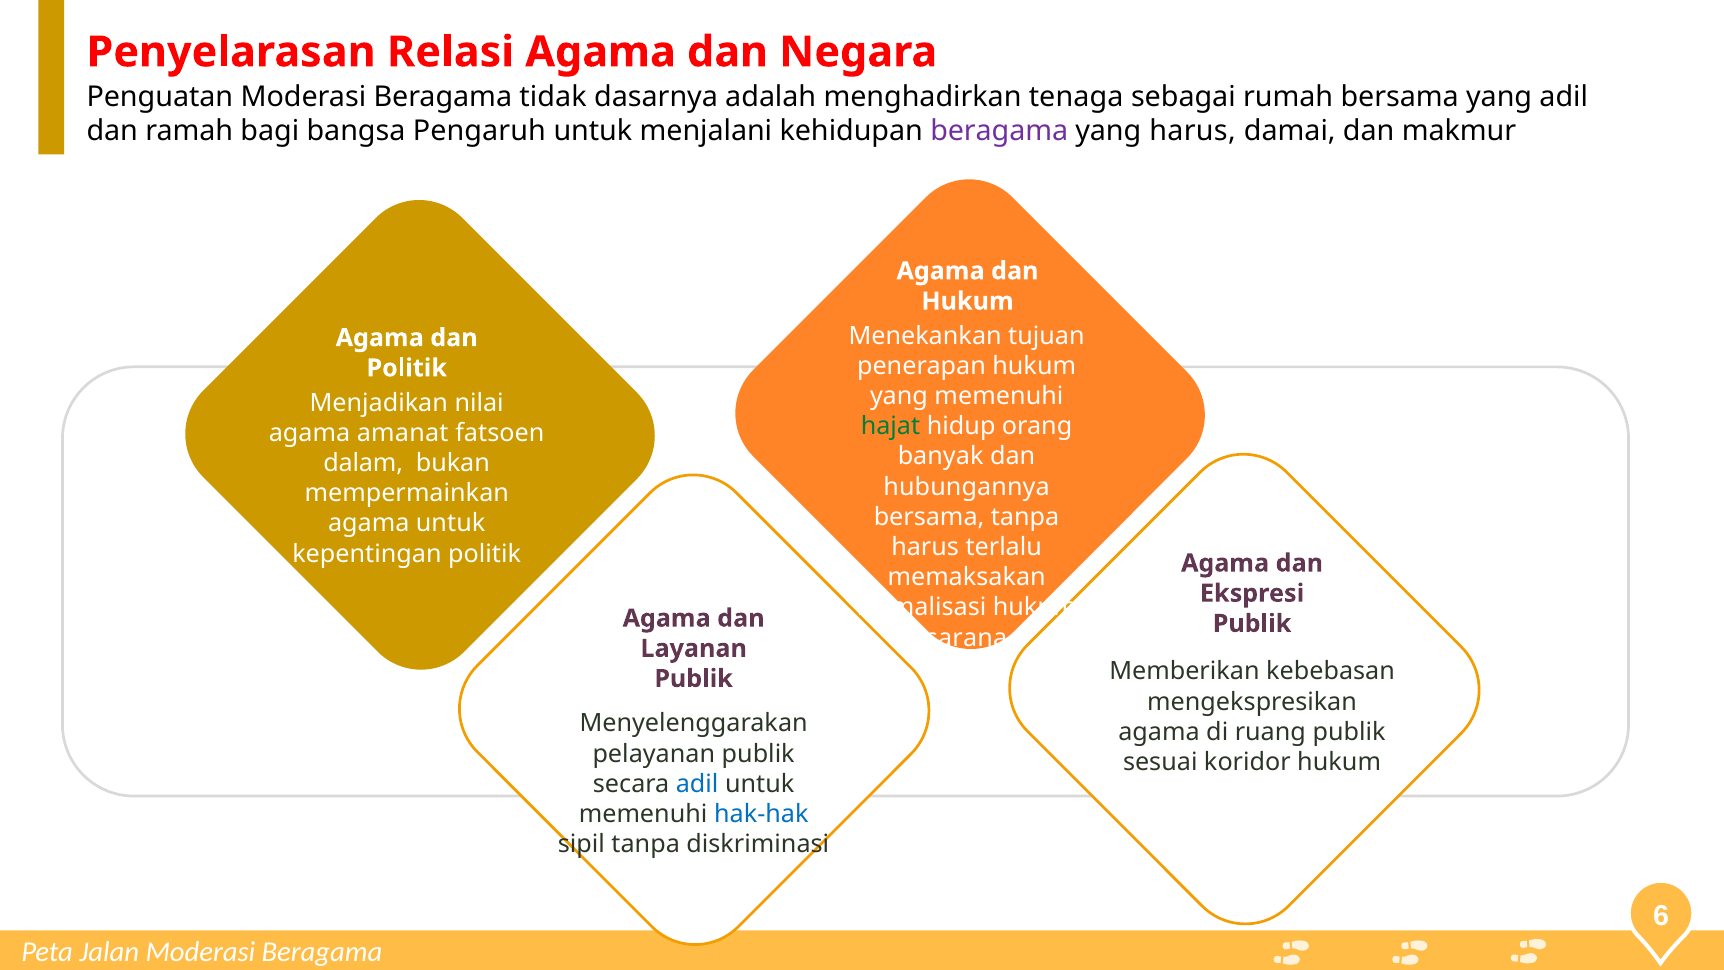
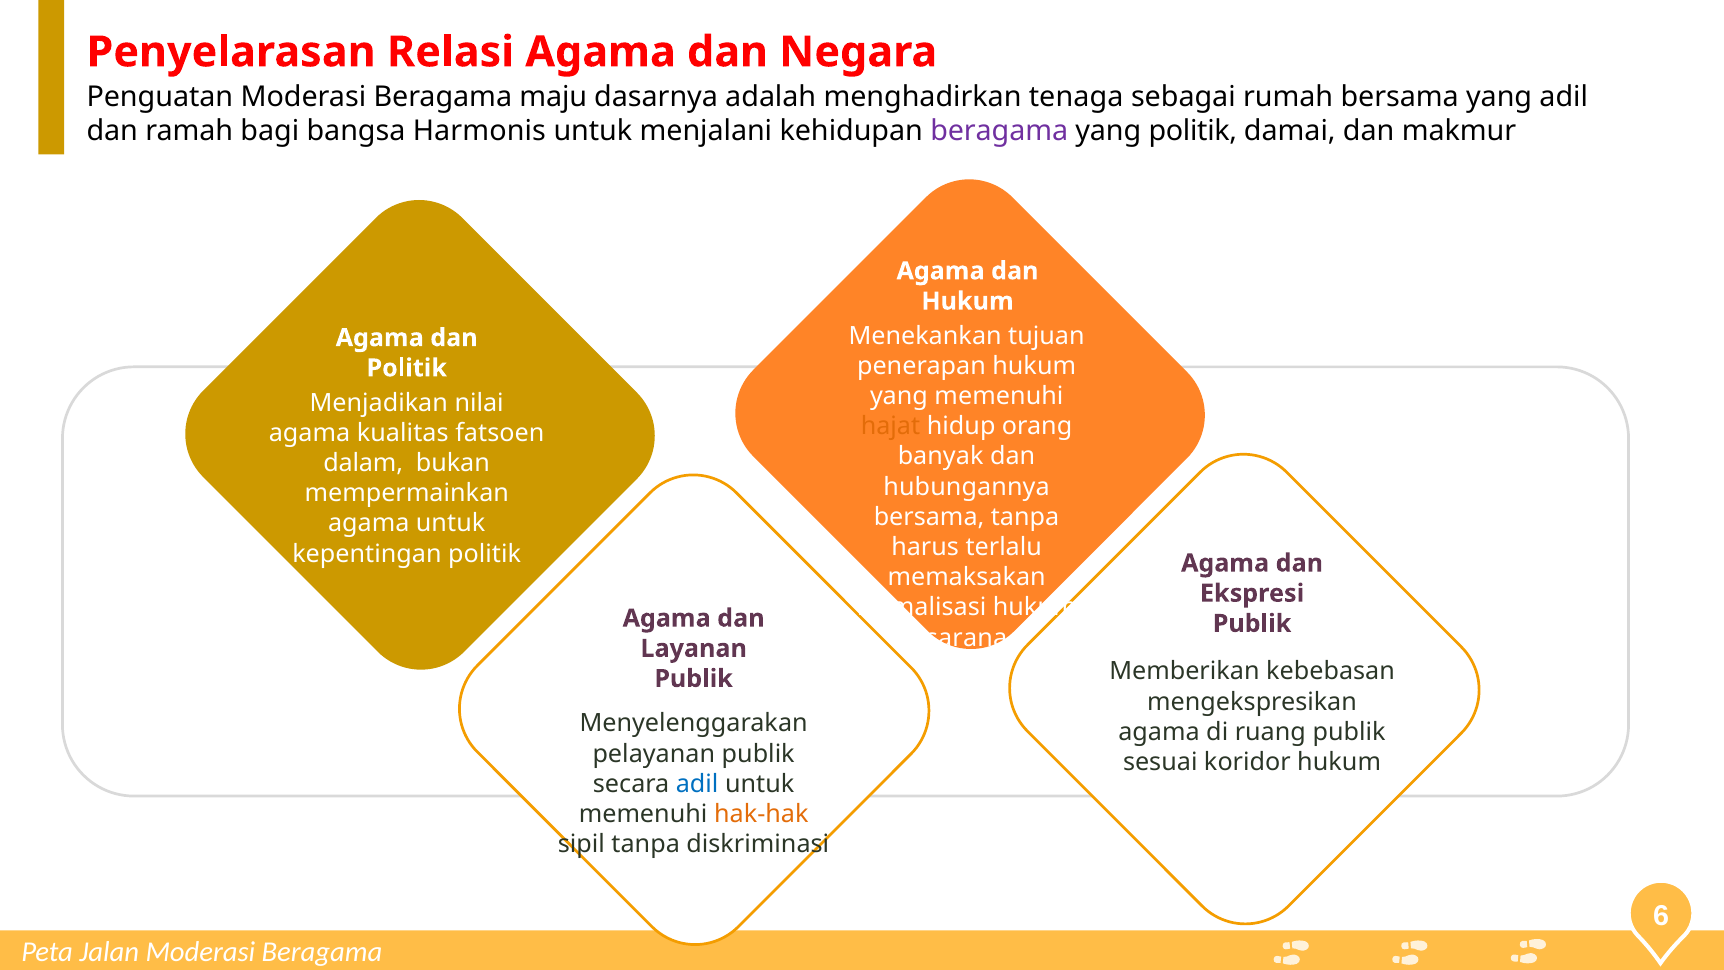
tidak: tidak -> maju
Pengaruh: Pengaruh -> Harmonis
yang harus: harus -> politik
hajat colour: green -> orange
amanat: amanat -> kualitas
hak-hak colour: blue -> orange
